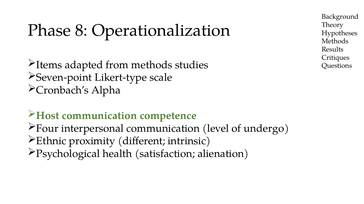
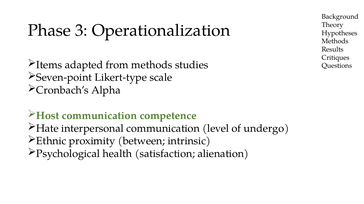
8: 8 -> 3
Four: Four -> Hate
different: different -> between
